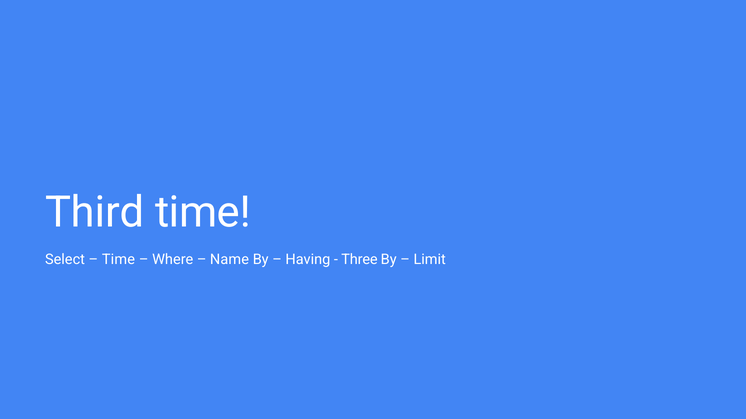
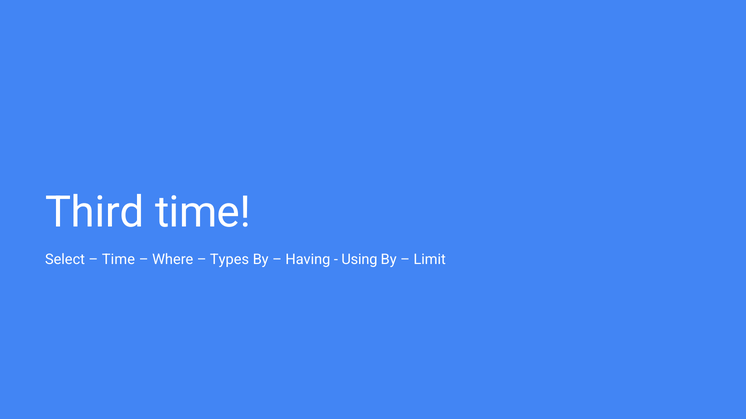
Name: Name -> Types
Three: Three -> Using
